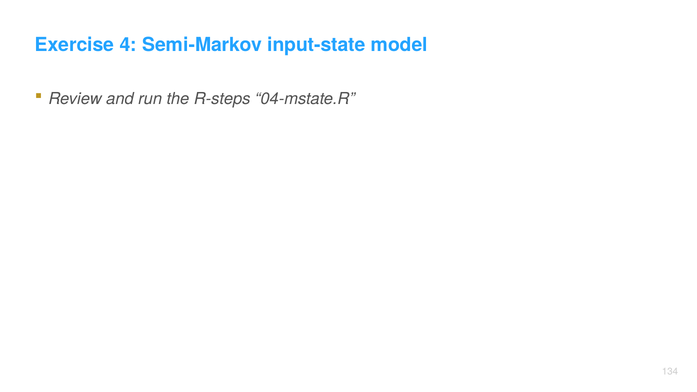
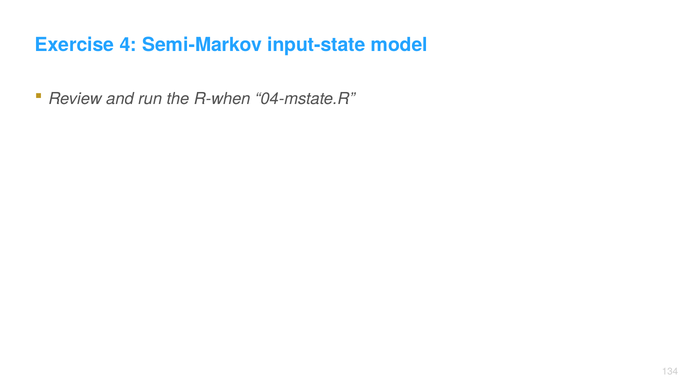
R-steps: R-steps -> R-when
